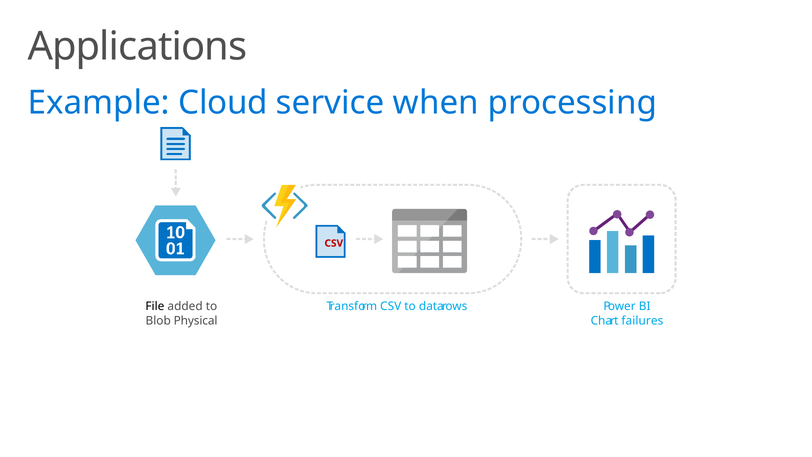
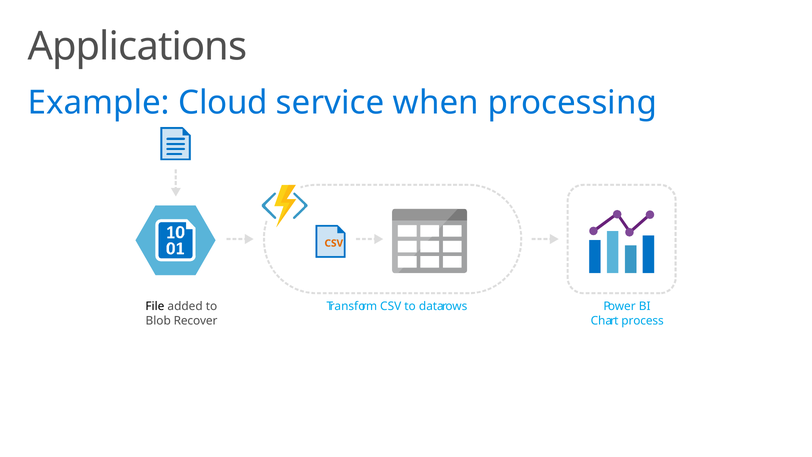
CSV at (334, 243) colour: red -> orange
Physical: Physical -> Recover
failures: failures -> process
